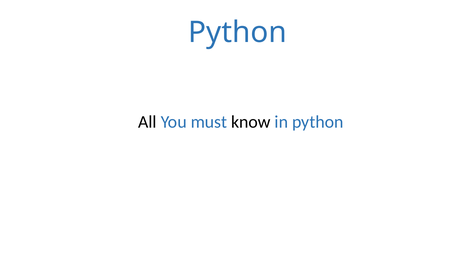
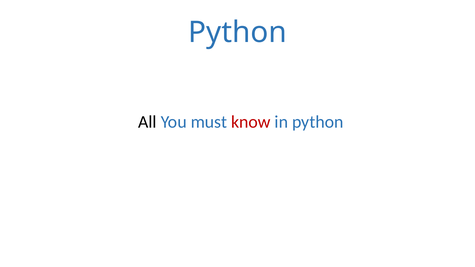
know colour: black -> red
